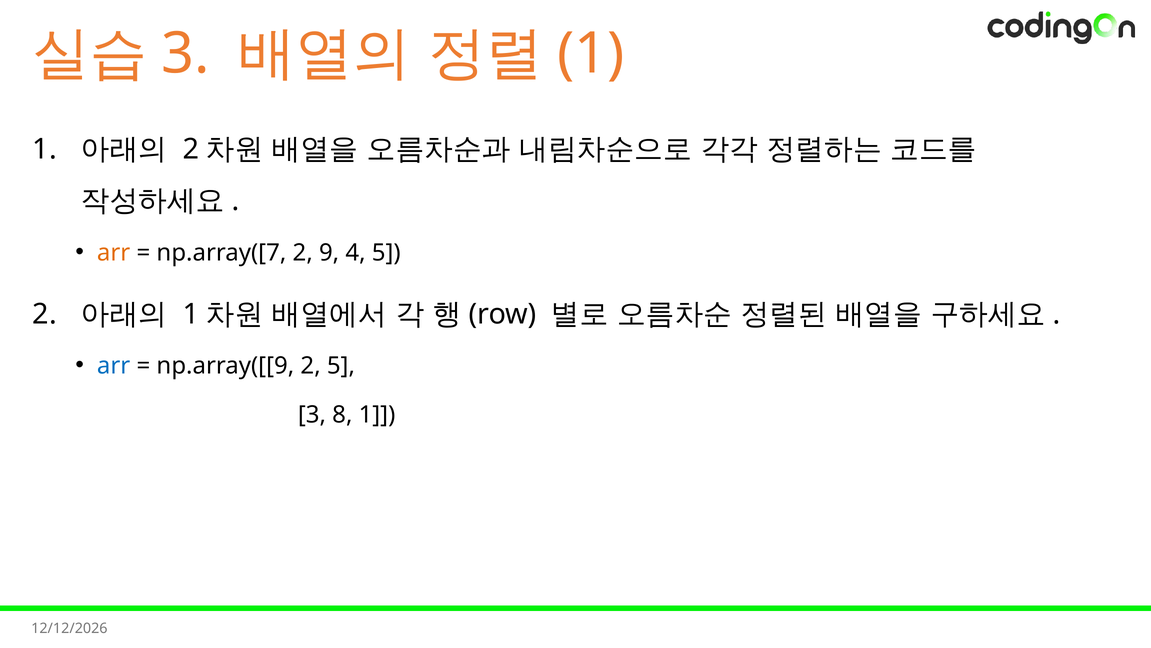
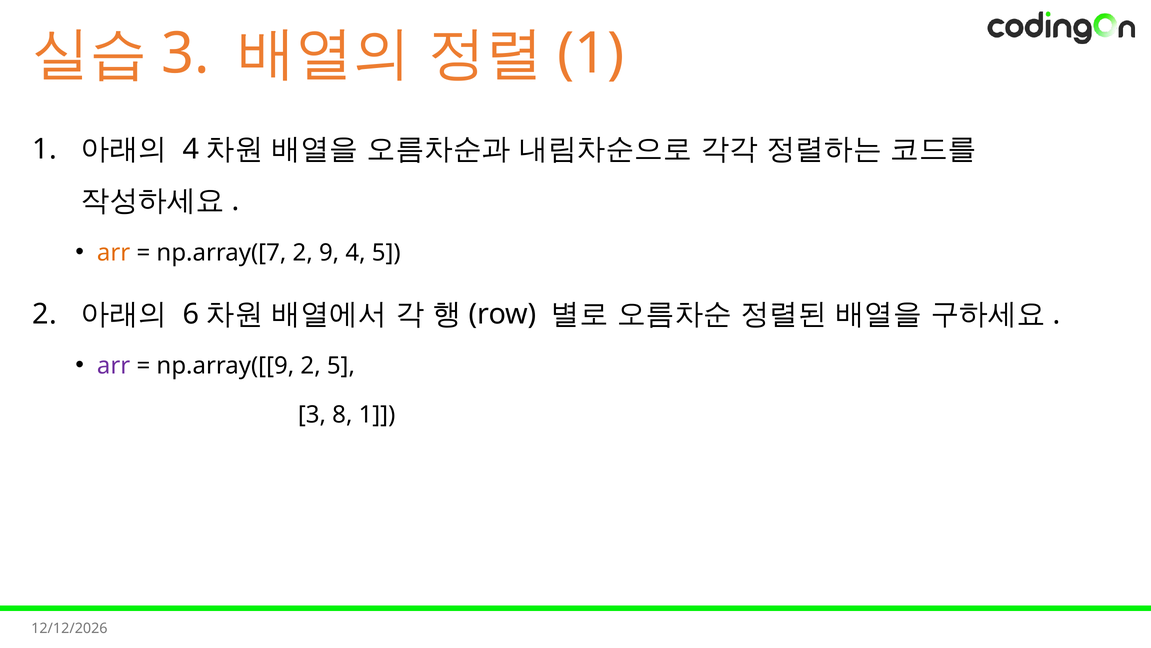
2 at (191, 149): 2 -> 4
1 at (191, 314): 1 -> 6
arr at (114, 365) colour: blue -> purple
